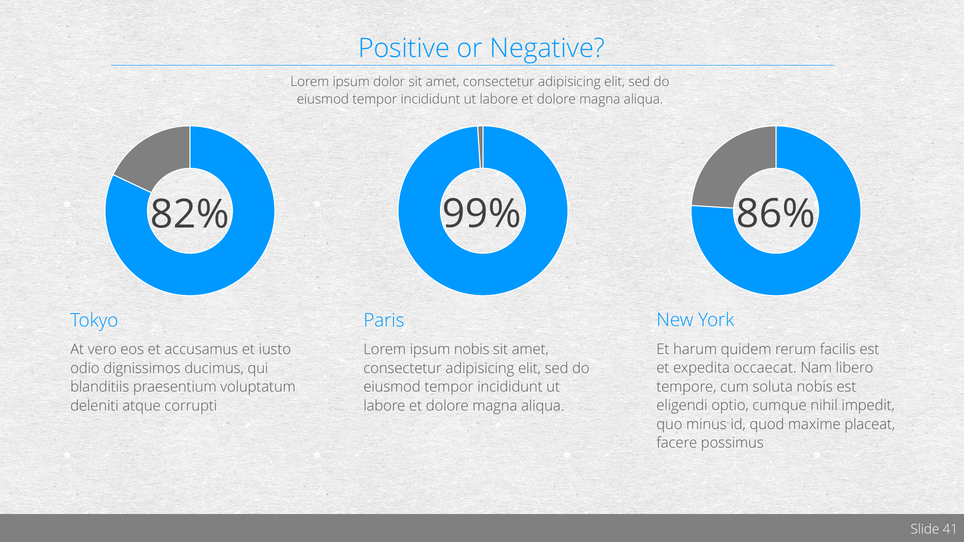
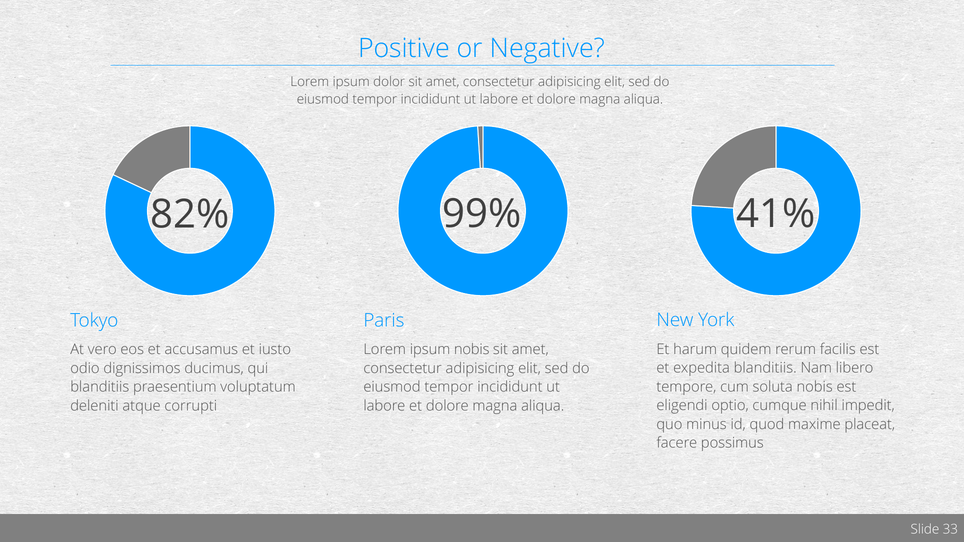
86%: 86% -> 41%
expedita occaecat: occaecat -> blanditiis
41: 41 -> 33
